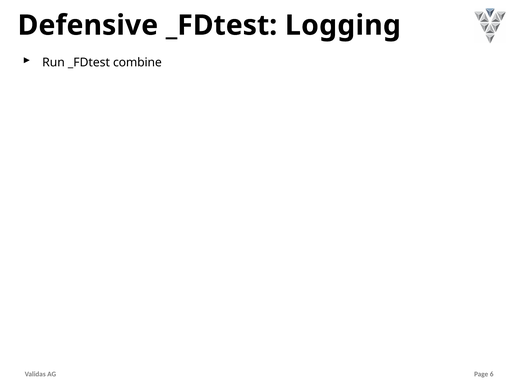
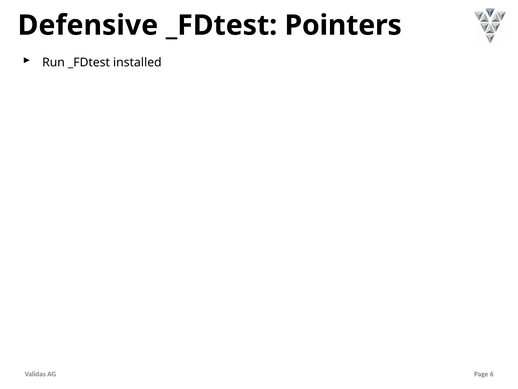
Logging: Logging -> Pointers
combine: combine -> installed
